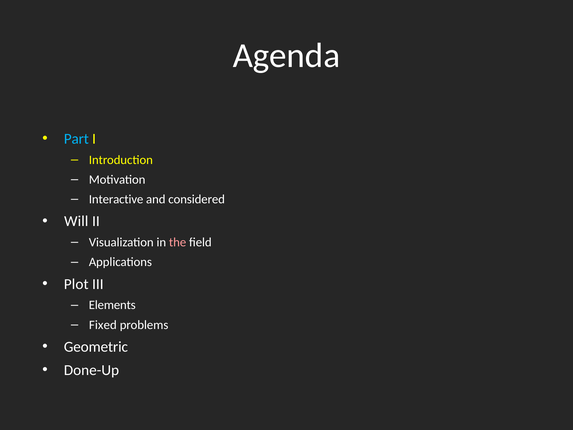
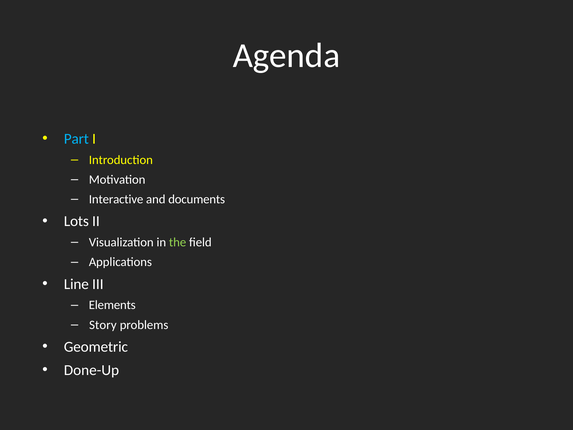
considered: considered -> documents
Will: Will -> Lots
the colour: pink -> light green
Plot: Plot -> Line
Fixed: Fixed -> Story
